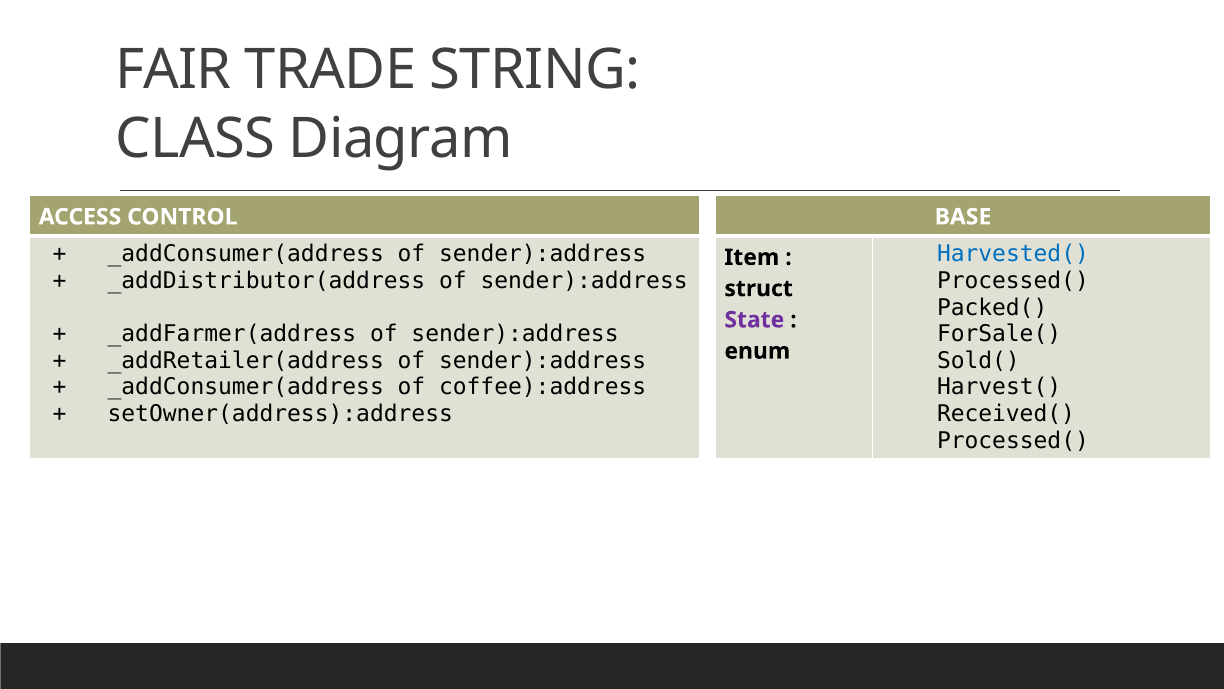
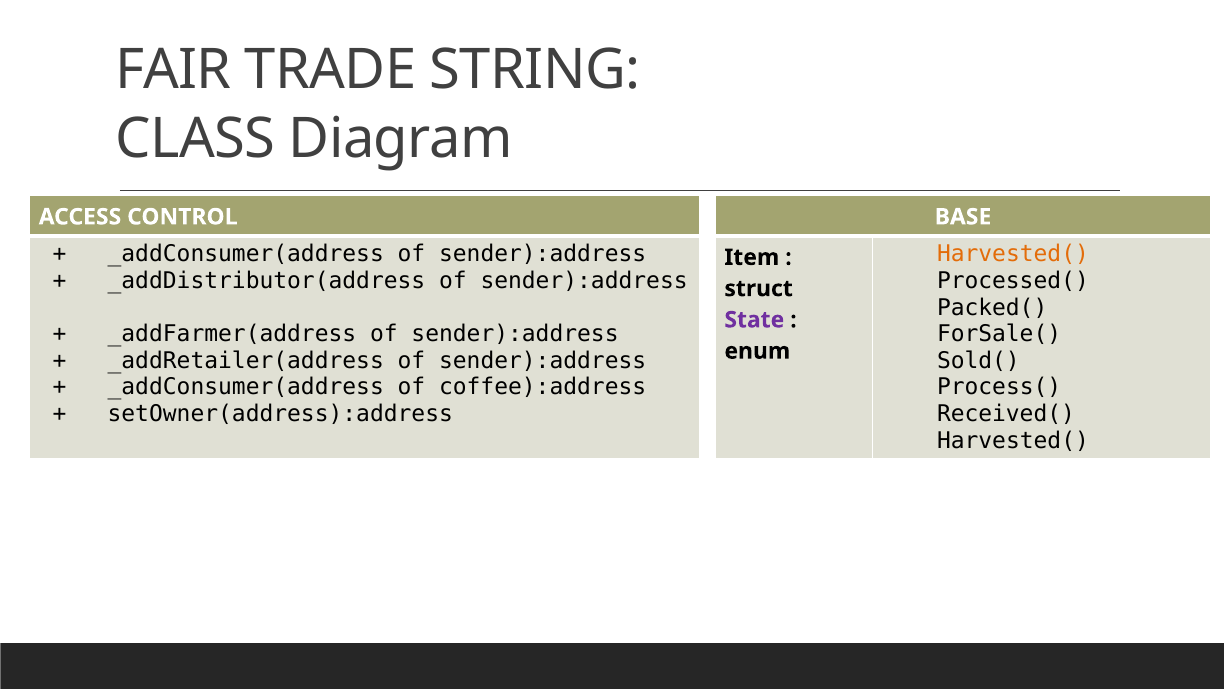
Harvested( at (1013, 254) colour: blue -> orange
Harvest(: Harvest( -> Process(
Processed( at (1013, 440): Processed( -> Harvested(
